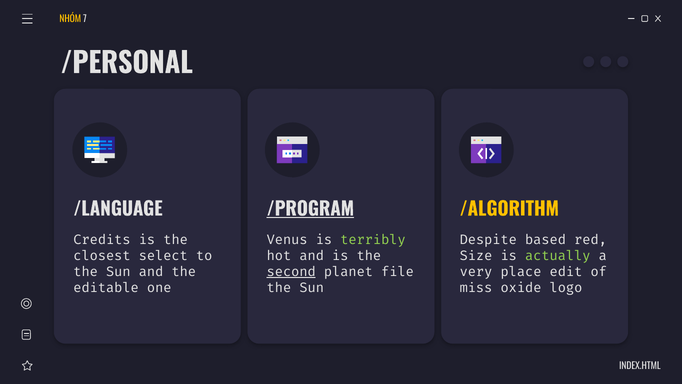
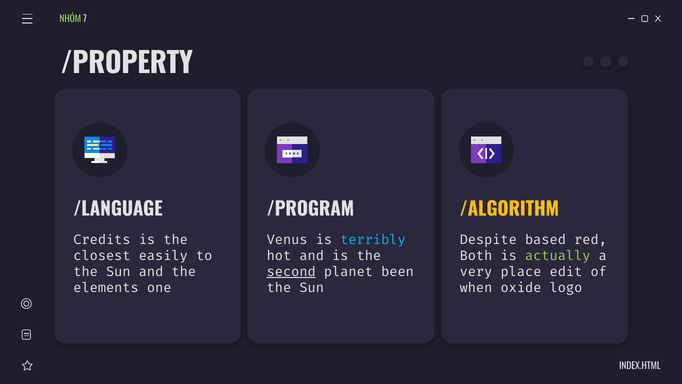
NHÓM colour: yellow -> light green
/PERSONAL: /PERSONAL -> /PROPERTY
/PROGRAM underline: present -> none
terribly colour: light green -> light blue
select: select -> easily
Size: Size -> Both
file: file -> been
editable: editable -> elements
miss: miss -> when
